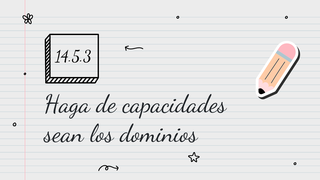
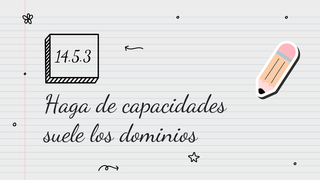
sean: sean -> suele
